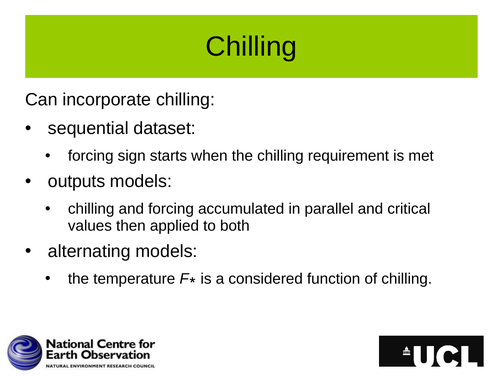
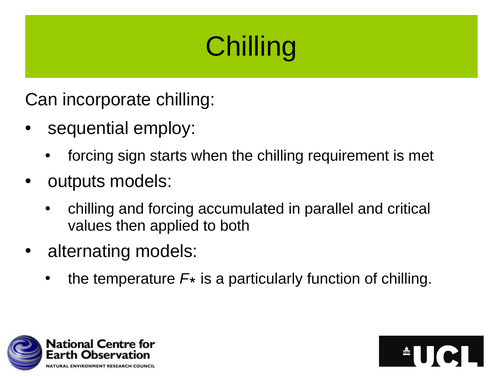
dataset: dataset -> employ
considered: considered -> particularly
